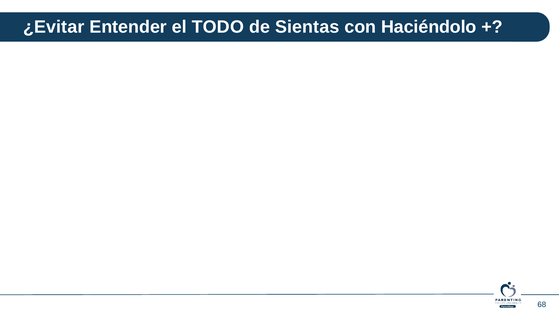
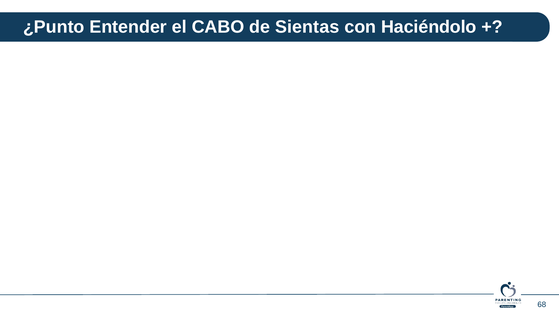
¿Evitar: ¿Evitar -> ¿Punto
TODO: TODO -> CABO
